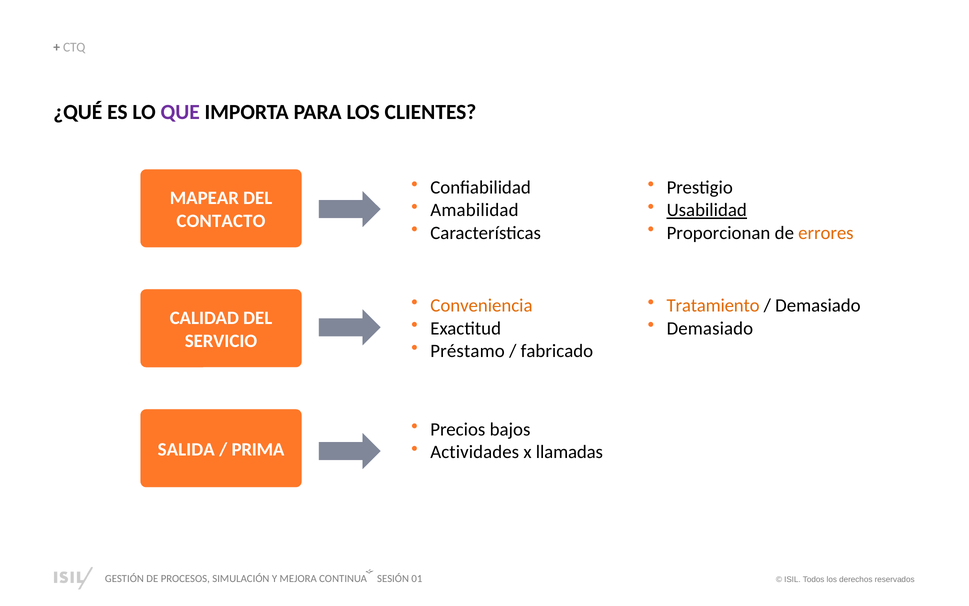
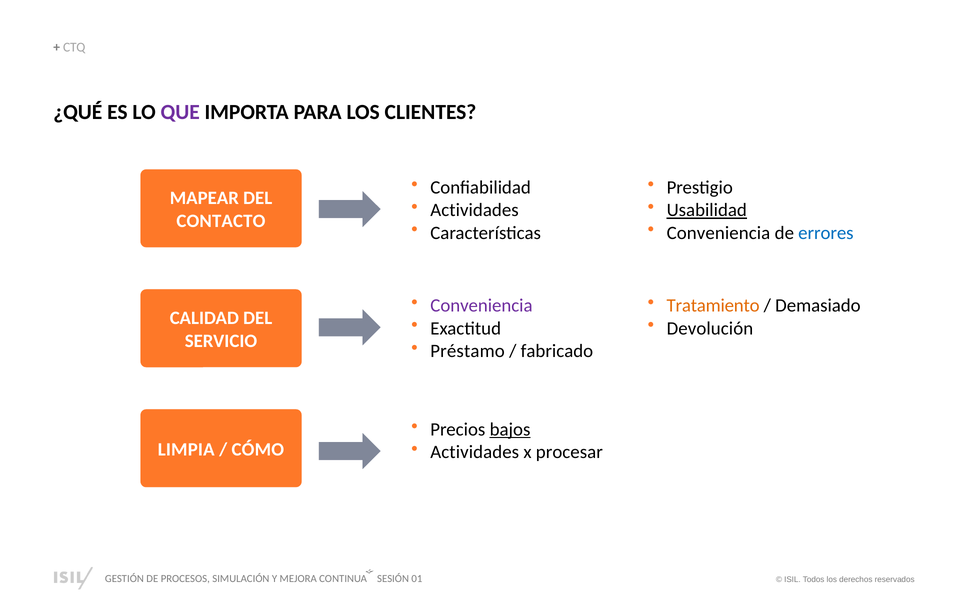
Amabilidad at (474, 210): Amabilidad -> Actividades
Proporcionan at (718, 233): Proporcionan -> Conveniencia
errores colour: orange -> blue
Conveniencia at (481, 306) colour: orange -> purple
Demasiado at (710, 328): Demasiado -> Devolución
bajos underline: none -> present
SALIDA: SALIDA -> LIMPIA
PRIMA: PRIMA -> CÓMO
llamadas: llamadas -> procesar
